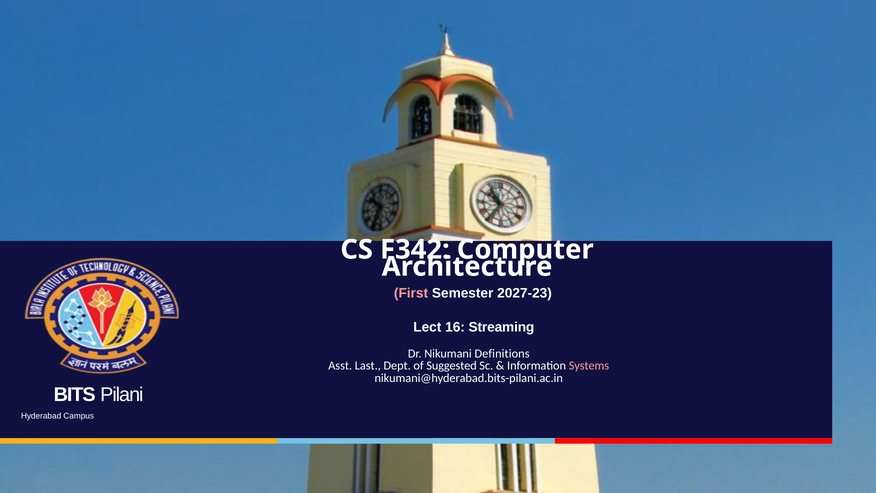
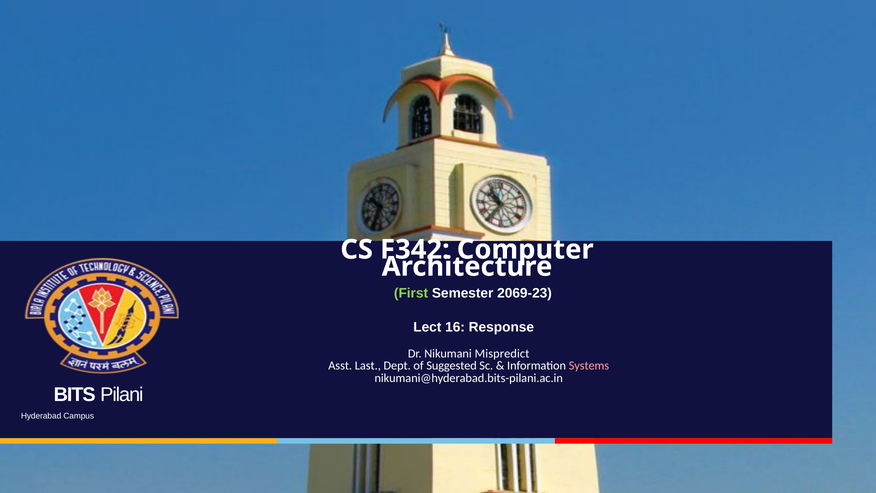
First colour: pink -> light green
2027-23: 2027-23 -> 2069-23
Streaming: Streaming -> Response
Definitions: Definitions -> Mispredict
